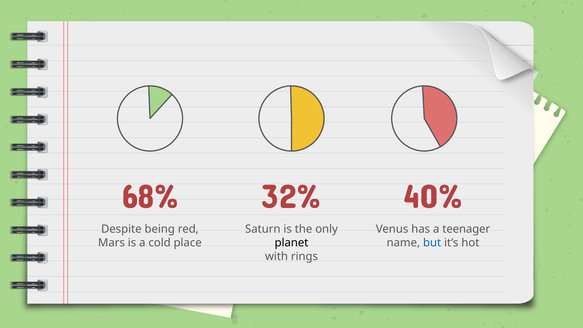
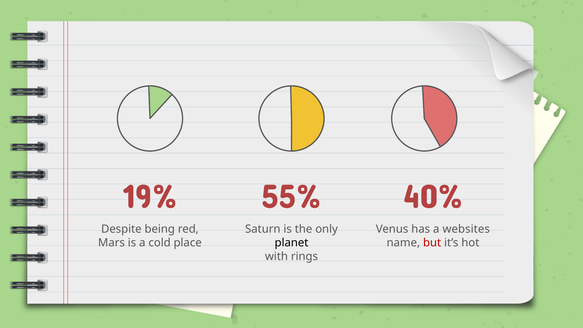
68%: 68% -> 19%
32%: 32% -> 55%
teenager: teenager -> websites
but colour: blue -> red
